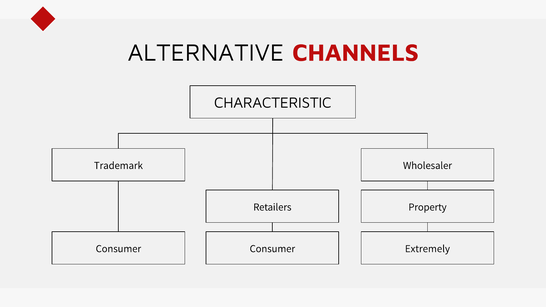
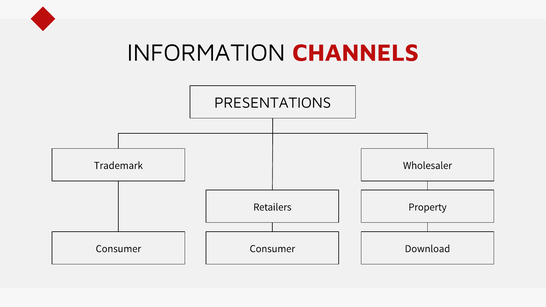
ALTERNATIVE: ALTERNATIVE -> INFORMATION
CHARACTERISTIC: CHARACTERISTIC -> PRESENTATIONS
Extremely: Extremely -> Download
